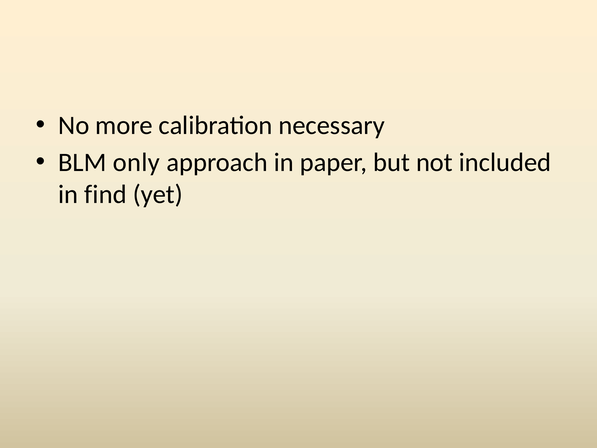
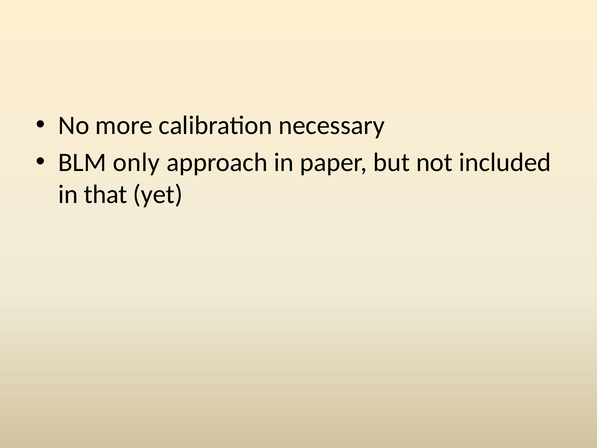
find: find -> that
